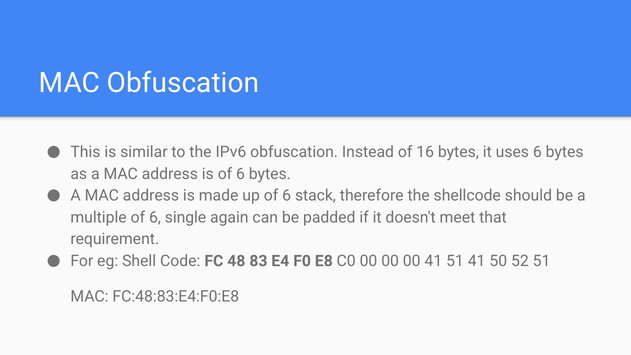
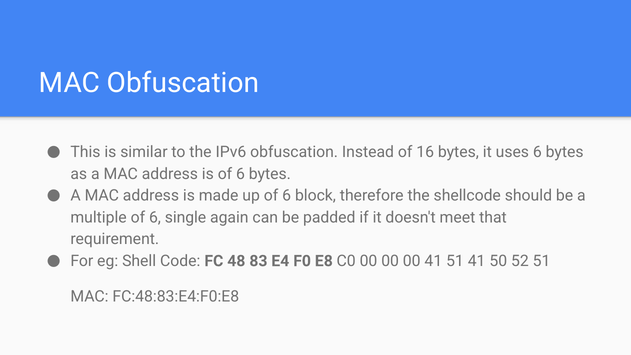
stack: stack -> block
